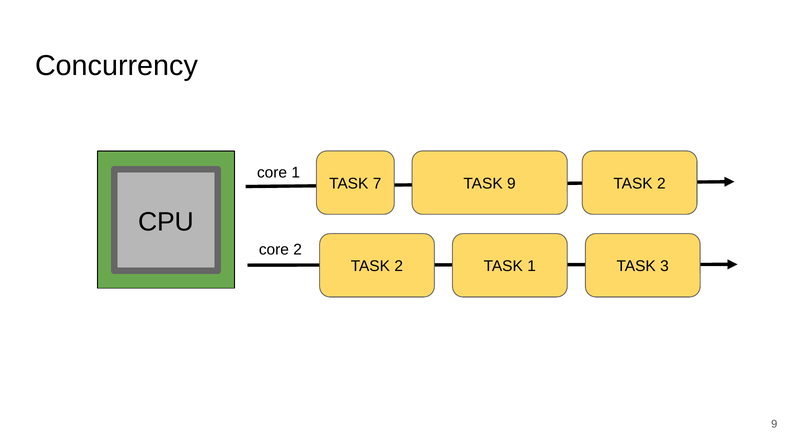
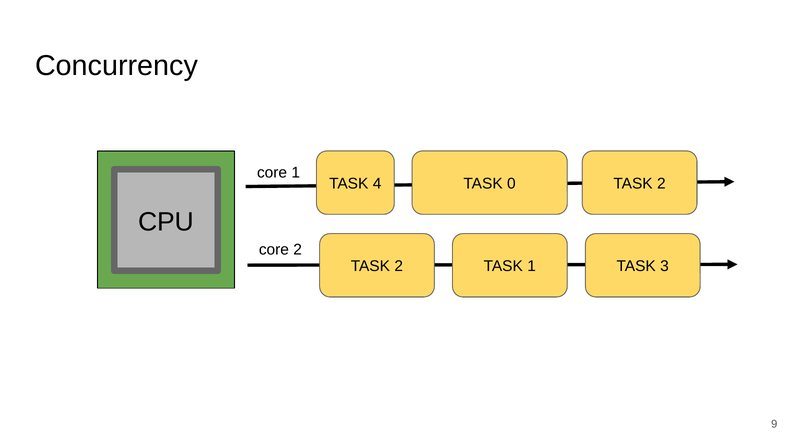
7: 7 -> 4
TASK 9: 9 -> 0
